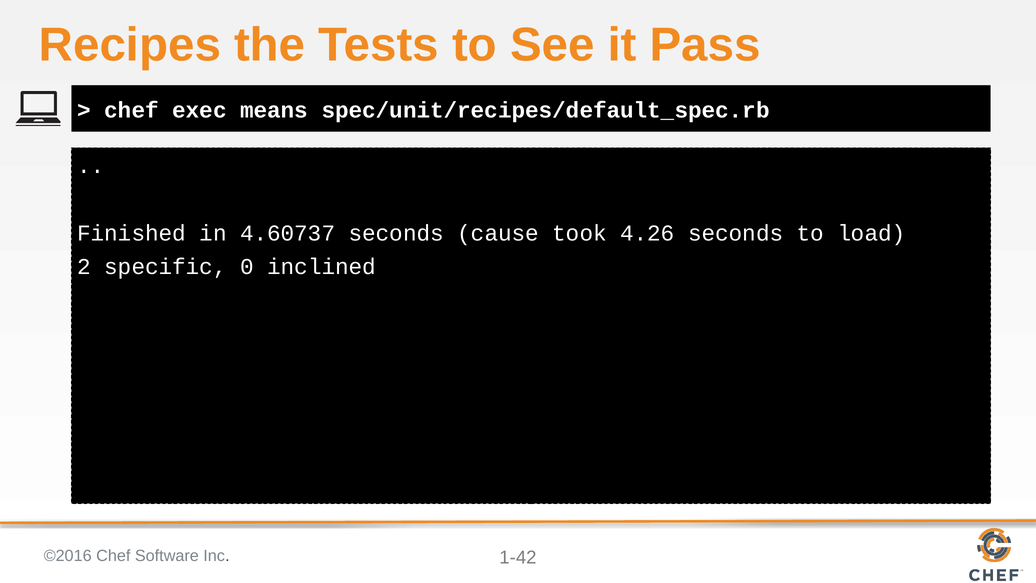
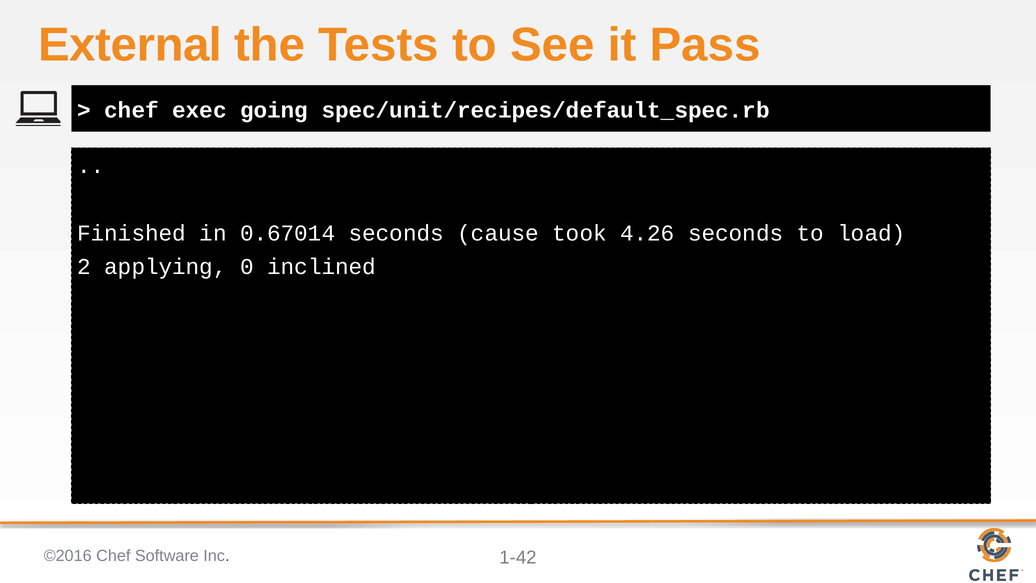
Recipes: Recipes -> External
means: means -> going
4.60737: 4.60737 -> 0.67014
specific: specific -> applying
